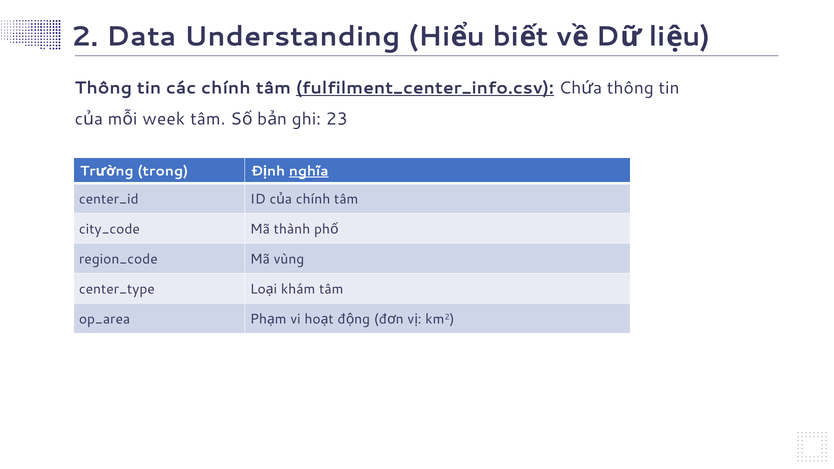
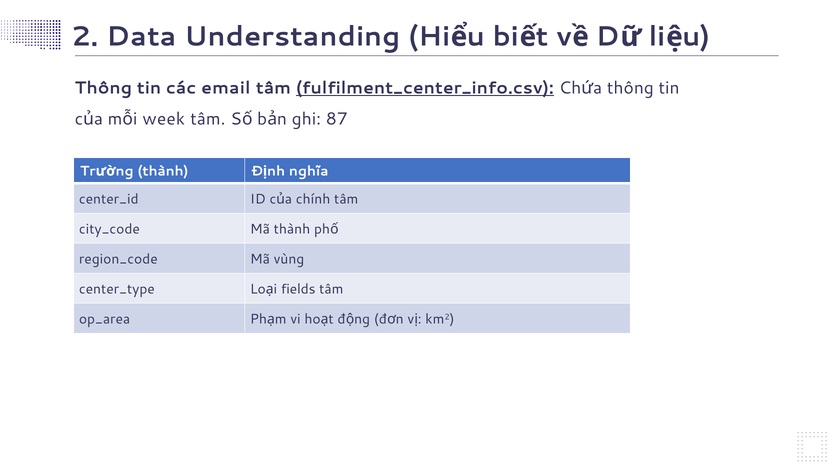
các chính: chính -> email
23: 23 -> 87
trong at (163, 171): trong -> thành
nghĩa underline: present -> none
khám: khám -> fields
